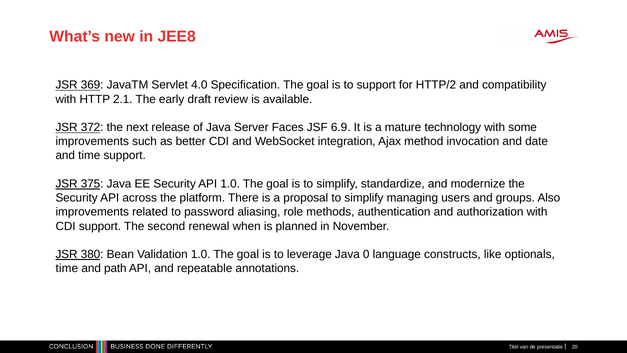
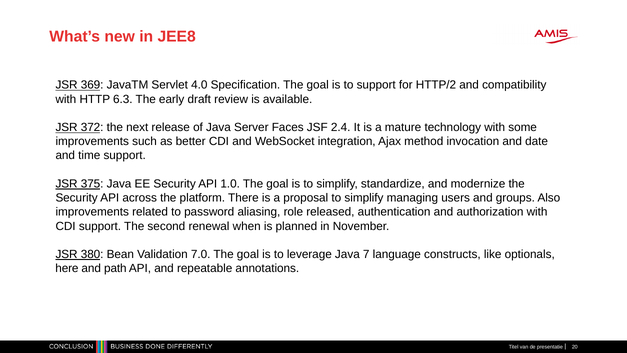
2.1: 2.1 -> 6.3
6.9: 6.9 -> 2.4
methods: methods -> released
Validation 1.0: 1.0 -> 7.0
0: 0 -> 7
time at (67, 268): time -> here
